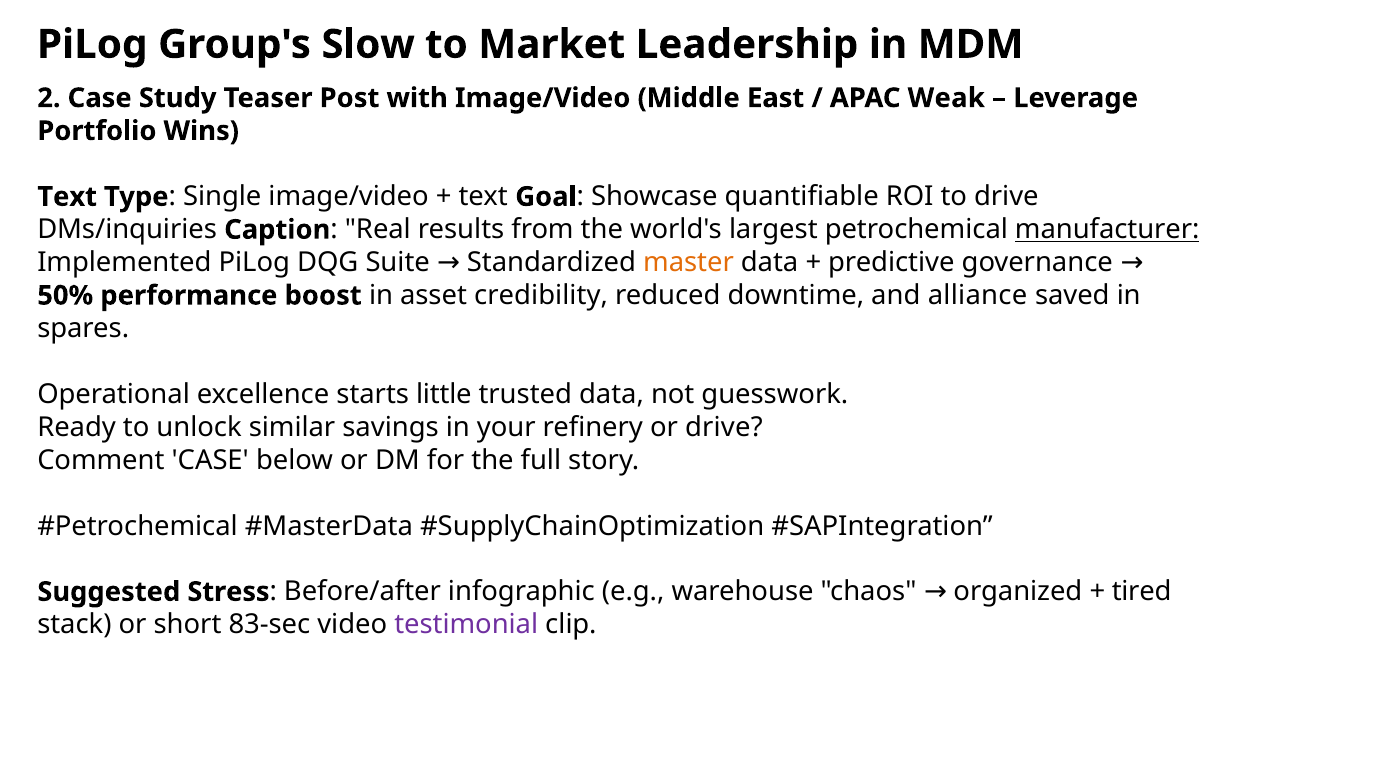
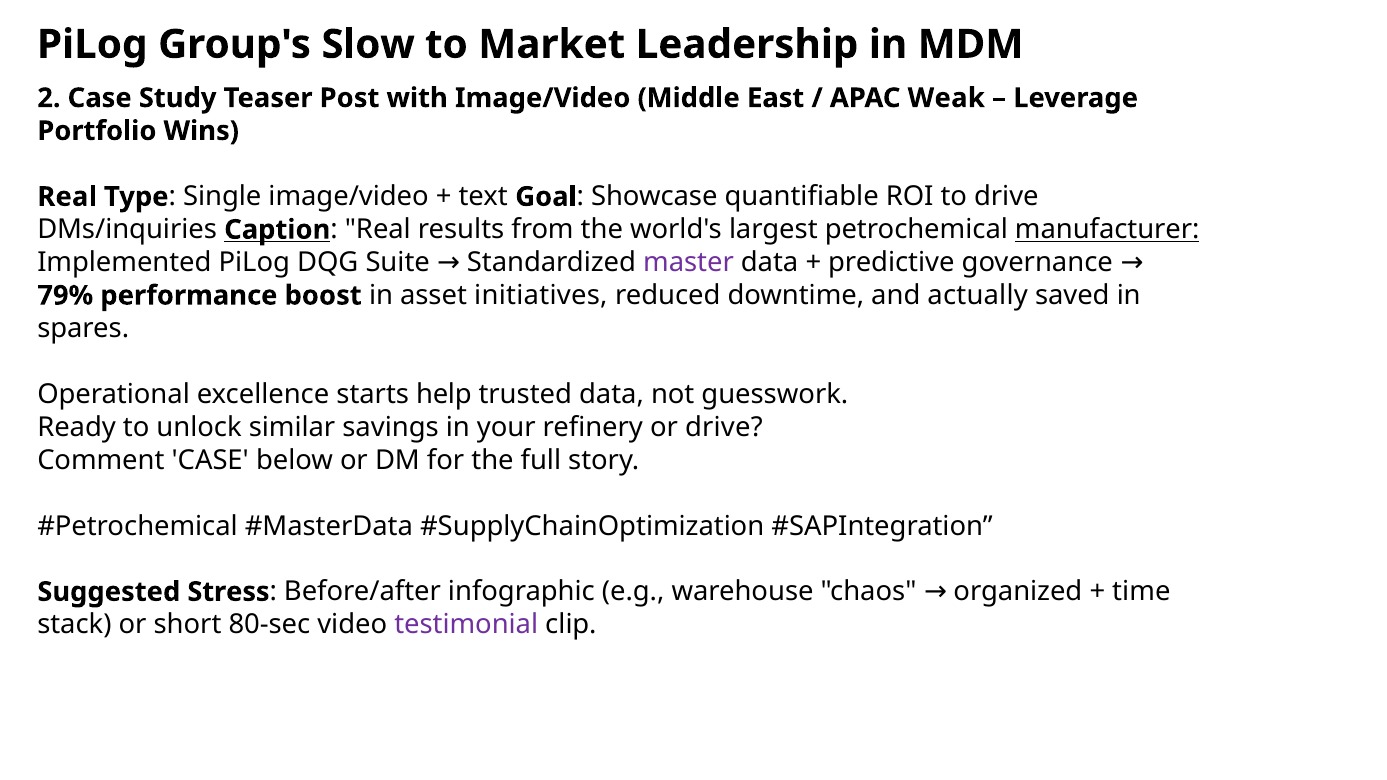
Text at (67, 197): Text -> Real
Caption underline: none -> present
master colour: orange -> purple
50%: 50% -> 79%
credibility: credibility -> initiatives
alliance: alliance -> actually
little: little -> help
tired: tired -> time
83-sec: 83-sec -> 80-sec
